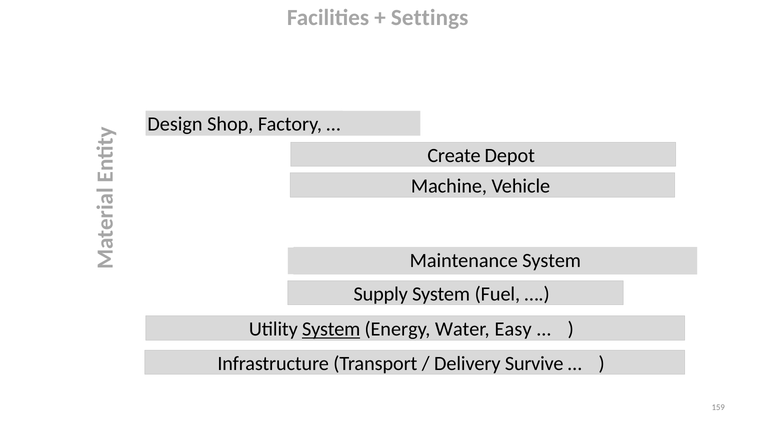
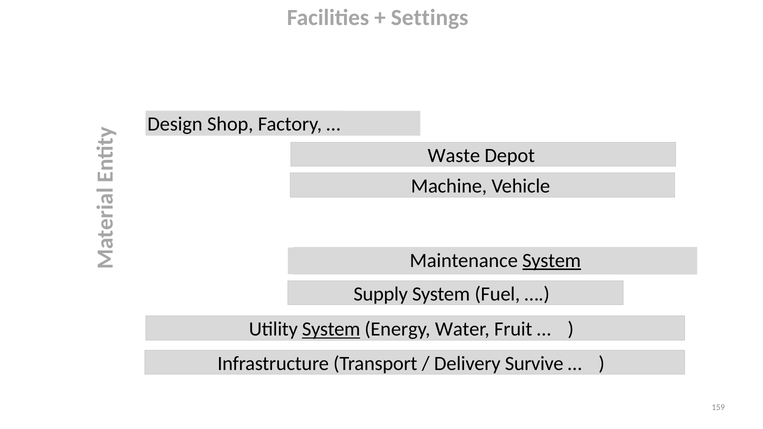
Create: Create -> Waste
System at (552, 261) underline: none -> present
Easy: Easy -> Fruit
